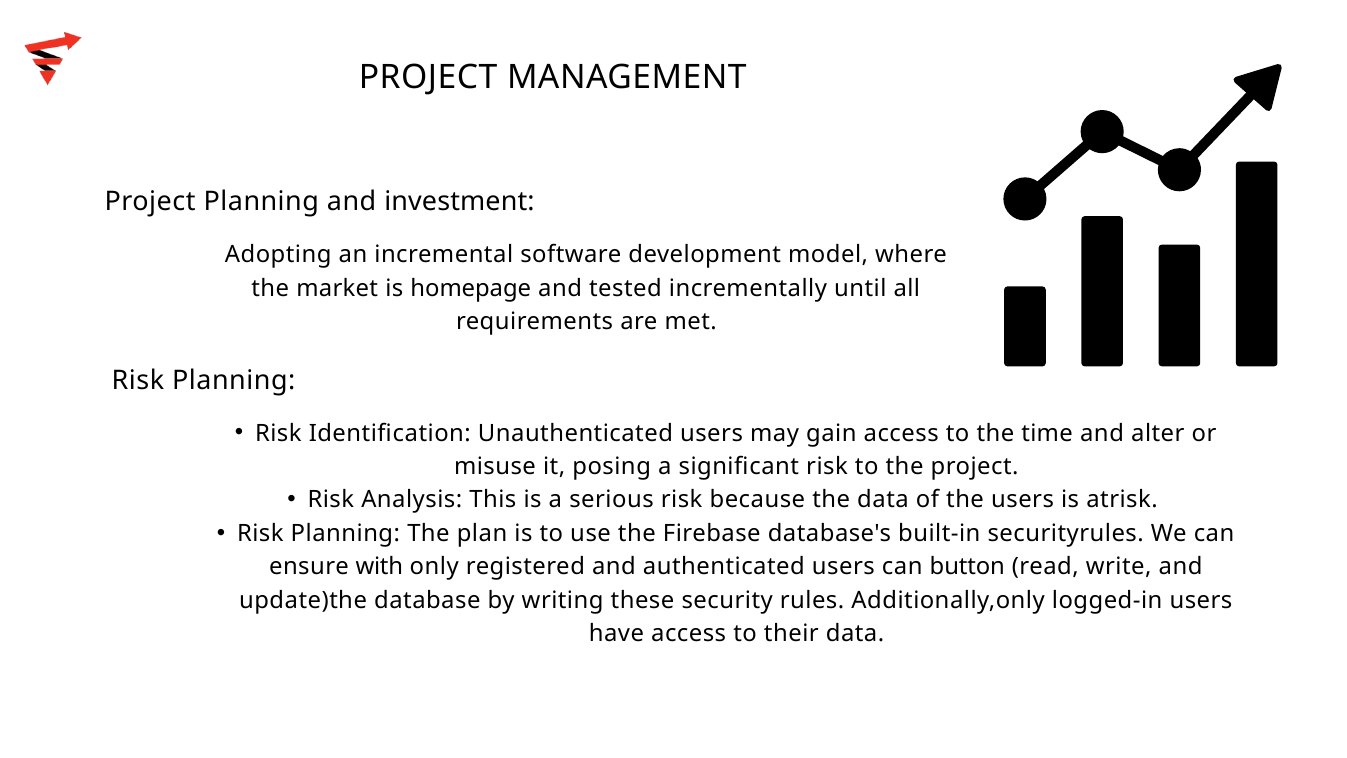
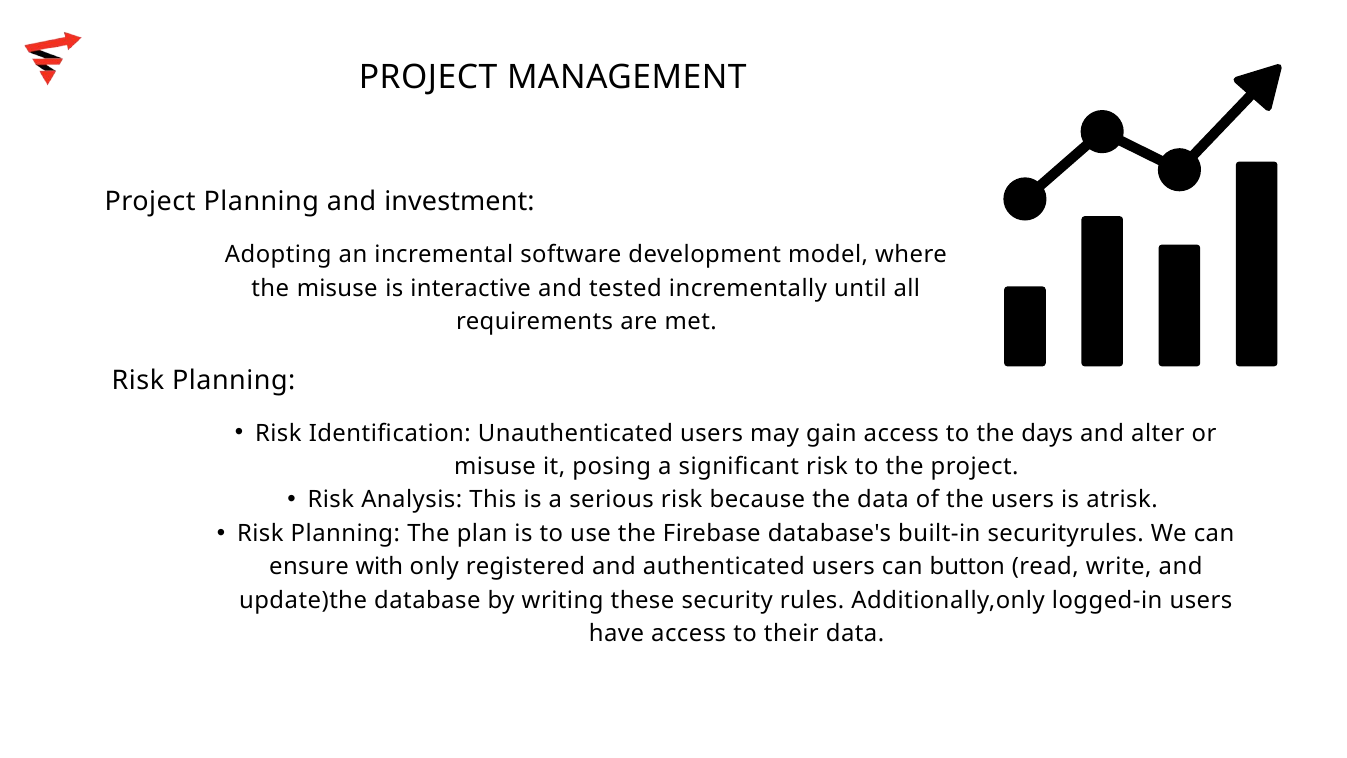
the market: market -> misuse
homepage: homepage -> interactive
time: time -> days
